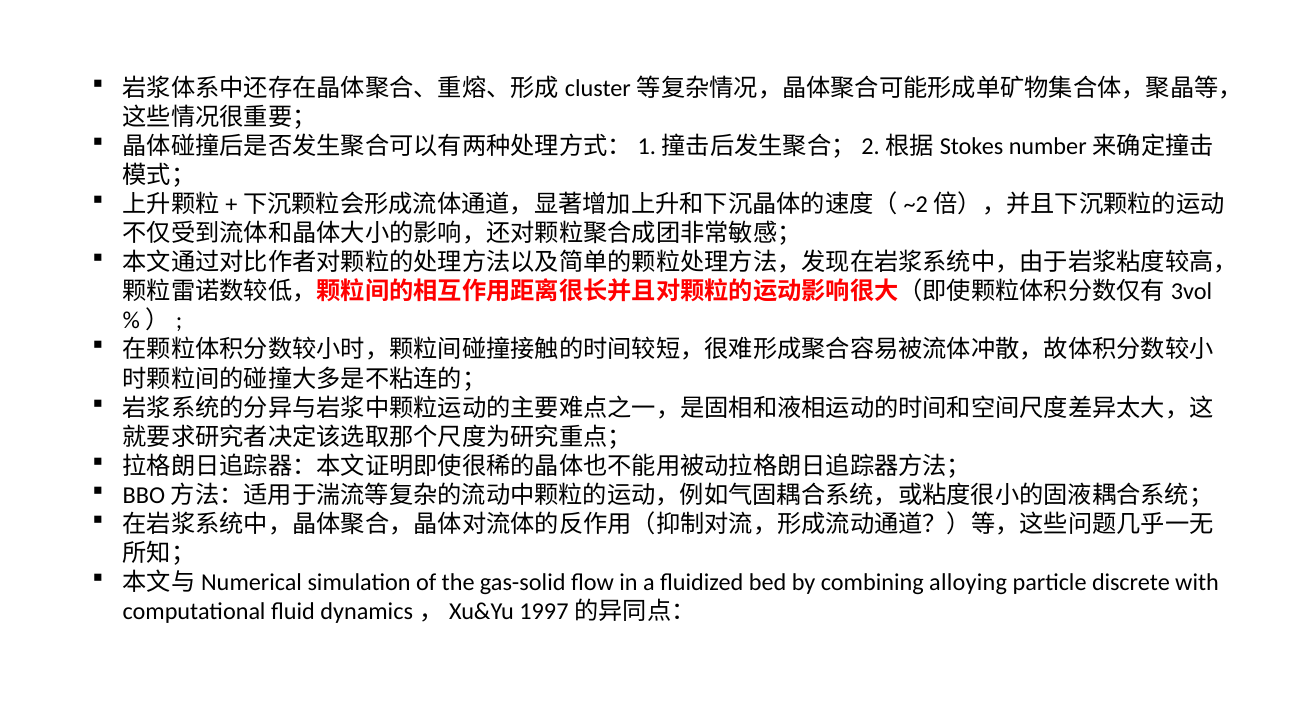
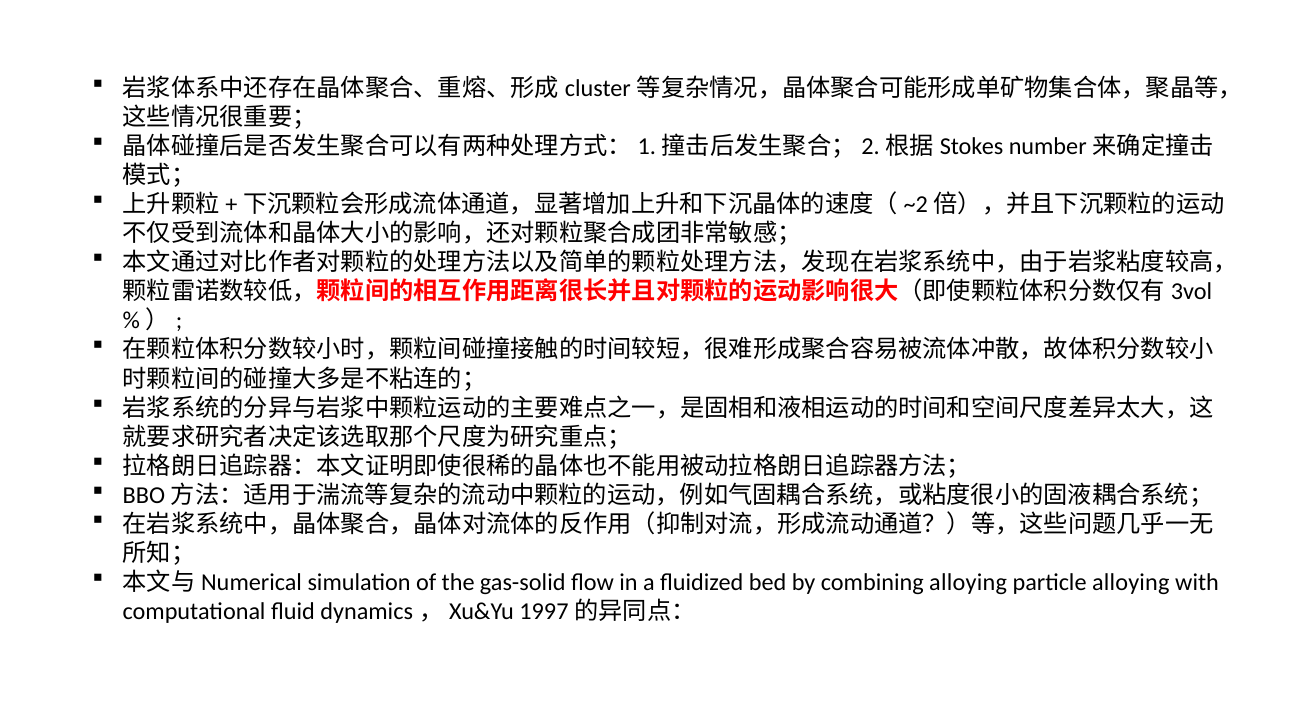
particle discrete: discrete -> alloying
